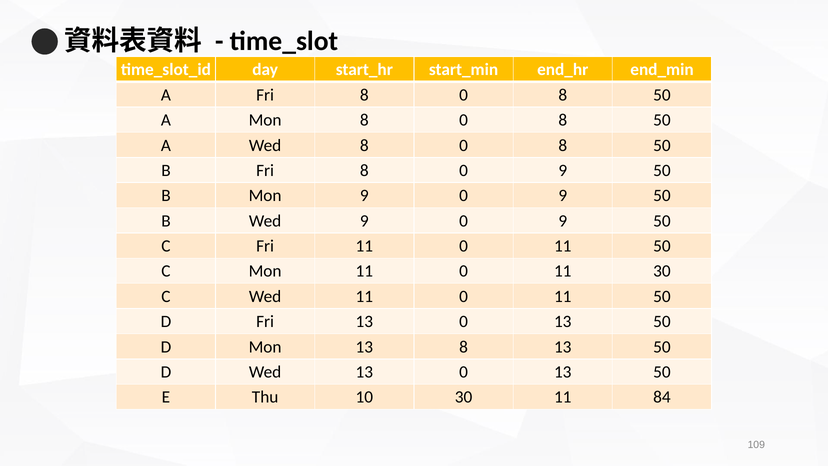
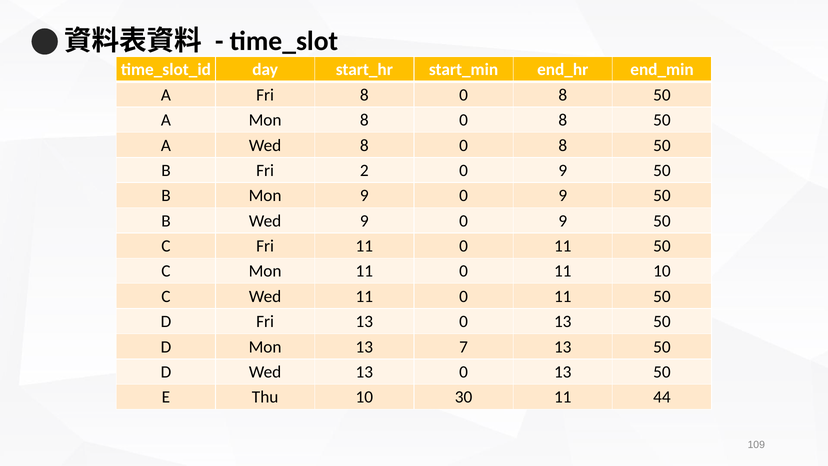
B Fri 8: 8 -> 2
11 30: 30 -> 10
13 8: 8 -> 7
84: 84 -> 44
